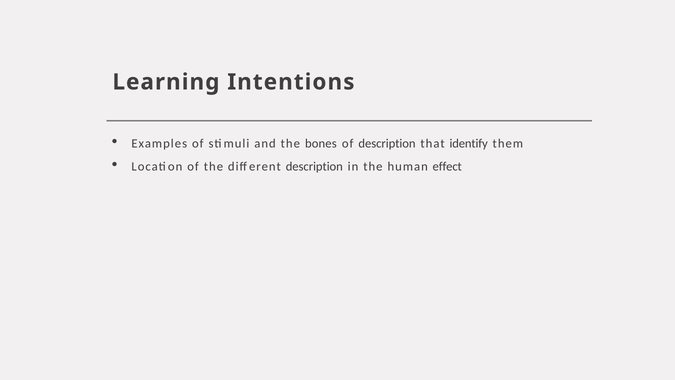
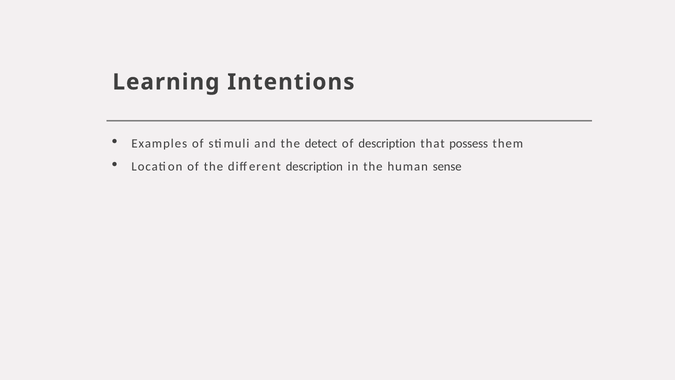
bones: bones -> detect
identify: identify -> possess
effect: effect -> sense
